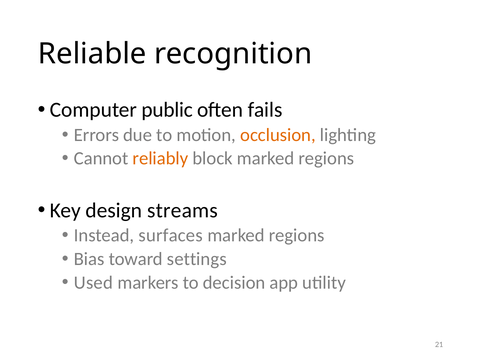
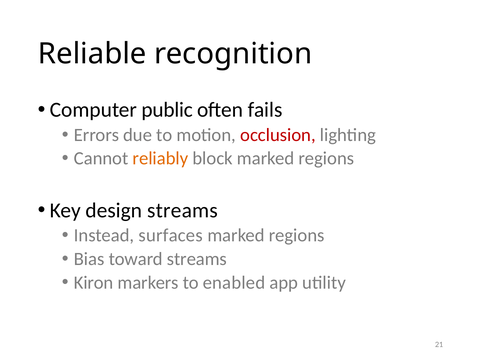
occlusion colour: orange -> red
toward settings: settings -> streams
Used: Used -> Kiron
decision: decision -> enabled
